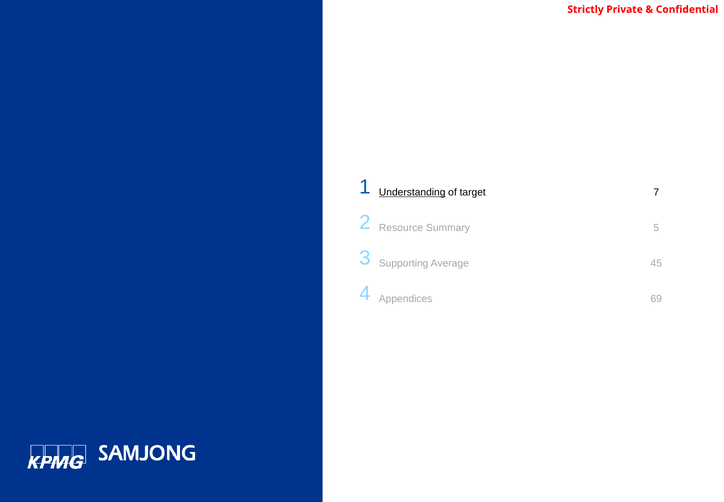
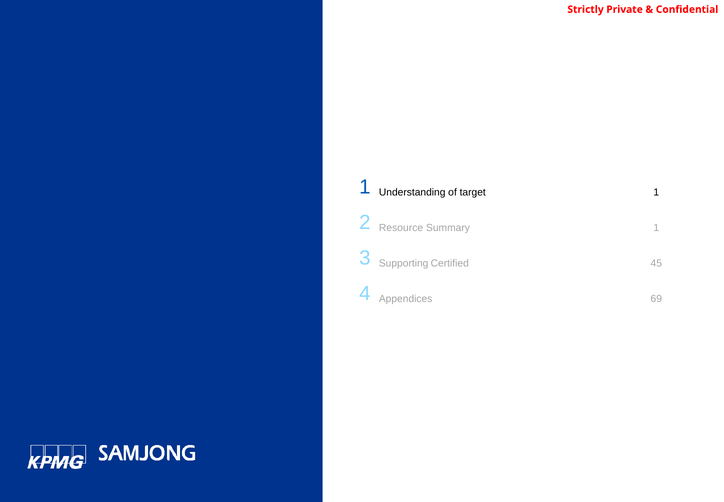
Understanding underline: present -> none
target 7: 7 -> 1
Summary 5: 5 -> 1
Average: Average -> Certified
